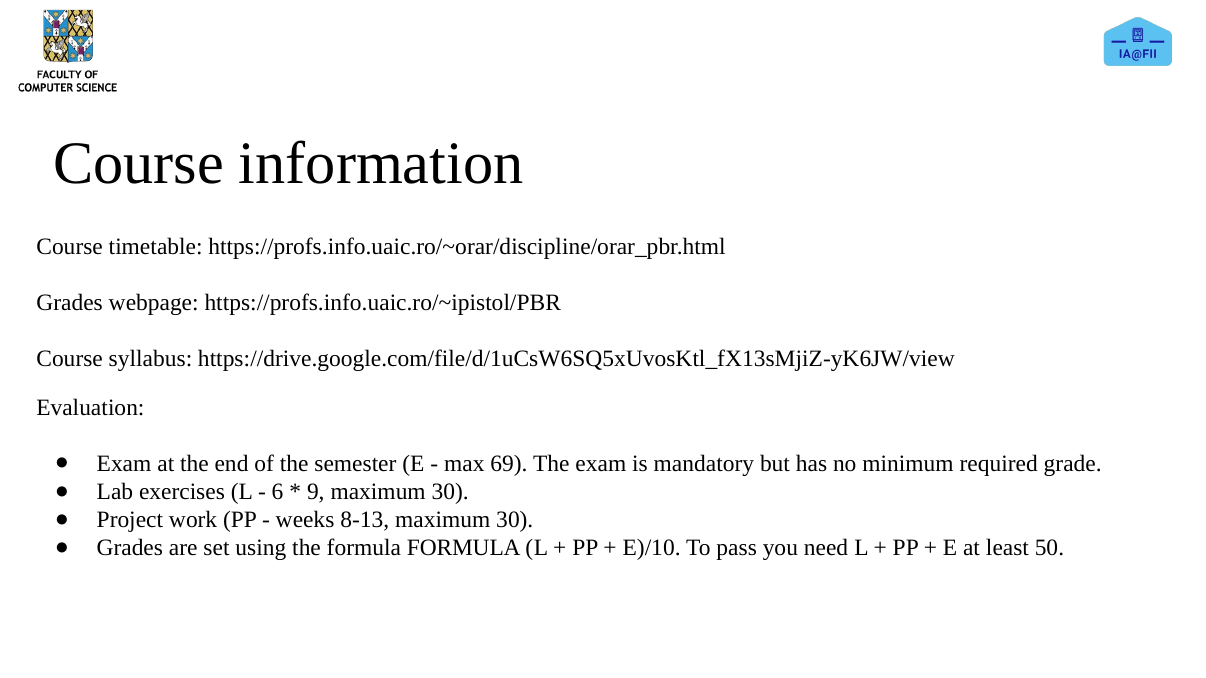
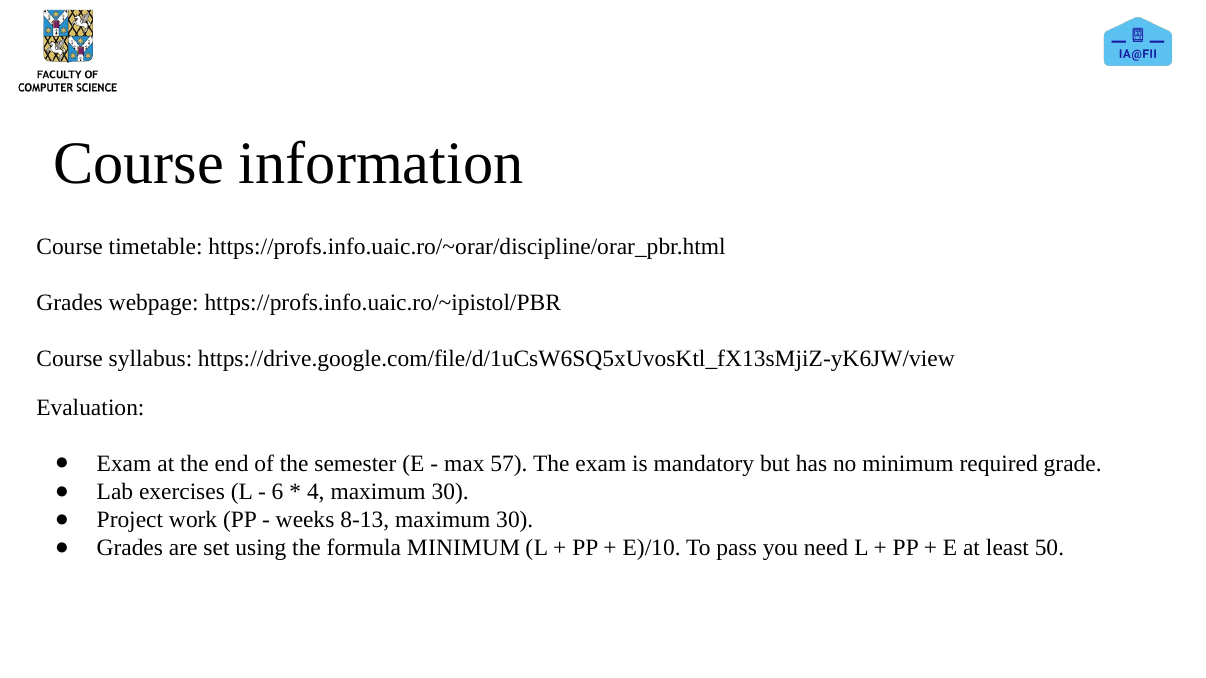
69: 69 -> 57
9: 9 -> 4
formula FORMULA: FORMULA -> MINIMUM
